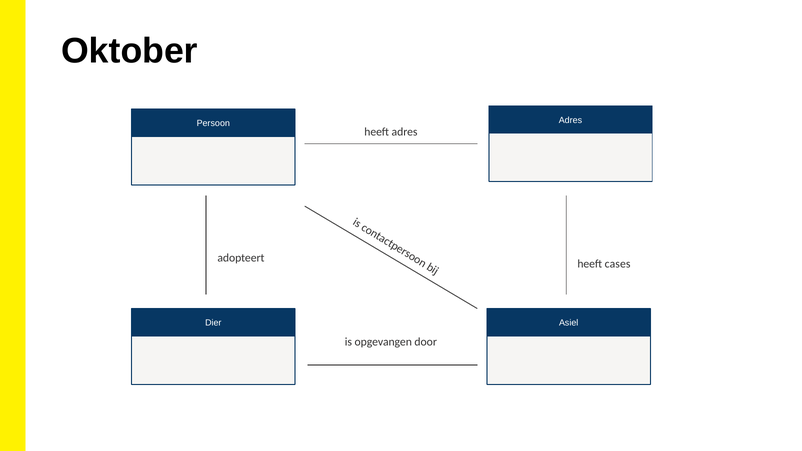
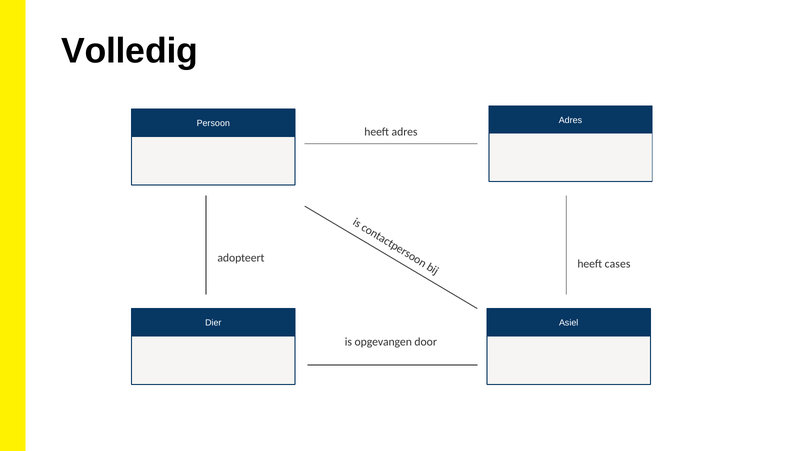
Oktober: Oktober -> Volledig
